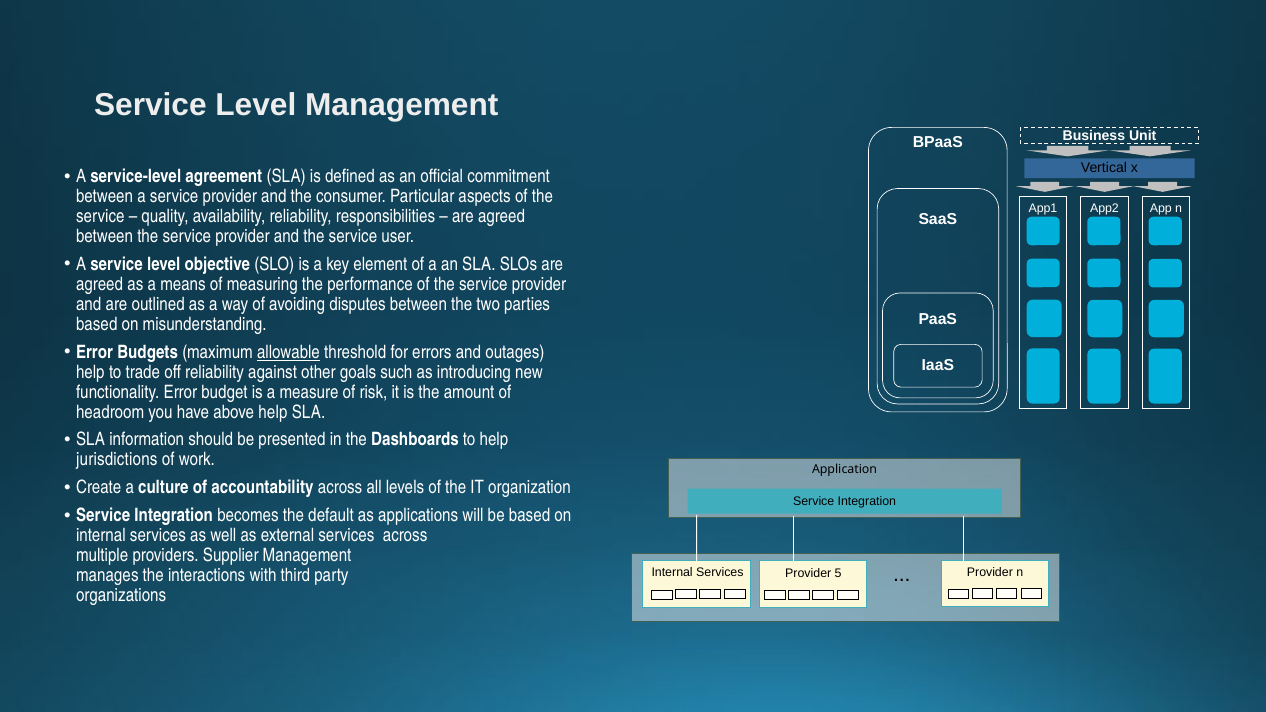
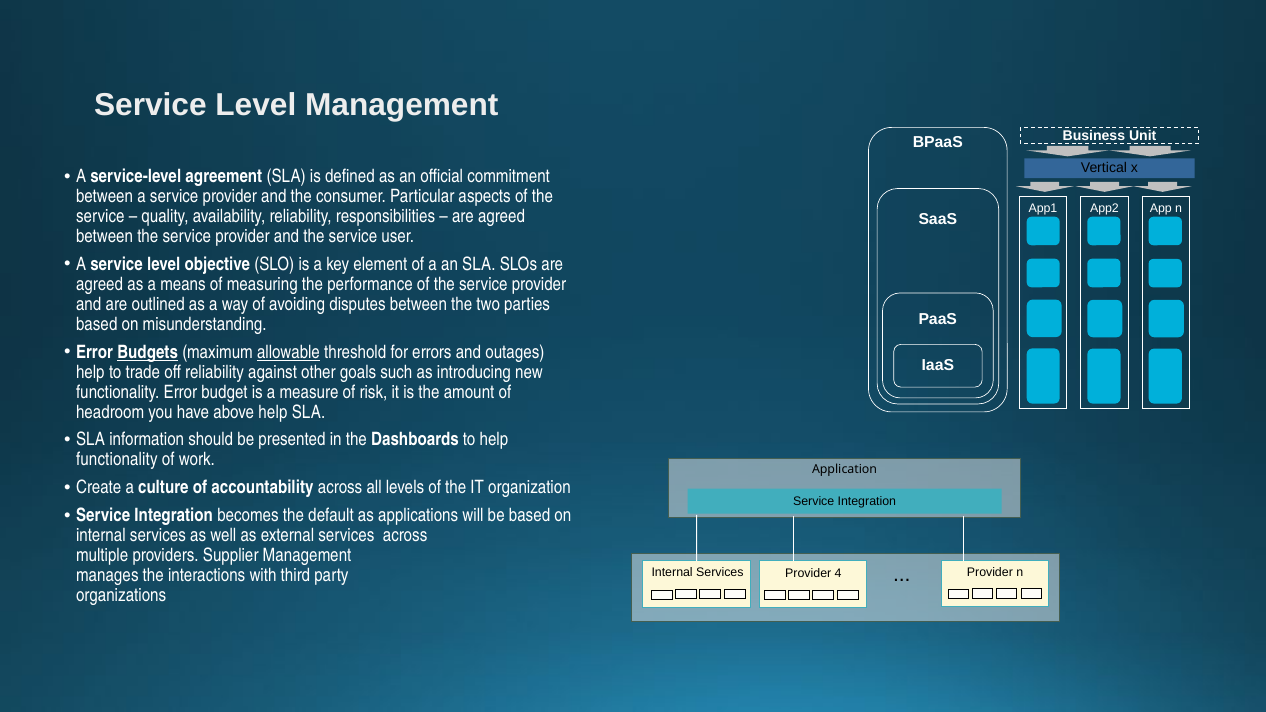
Budgets underline: none -> present
jurisdictions at (117, 460): jurisdictions -> functionality
5: 5 -> 4
